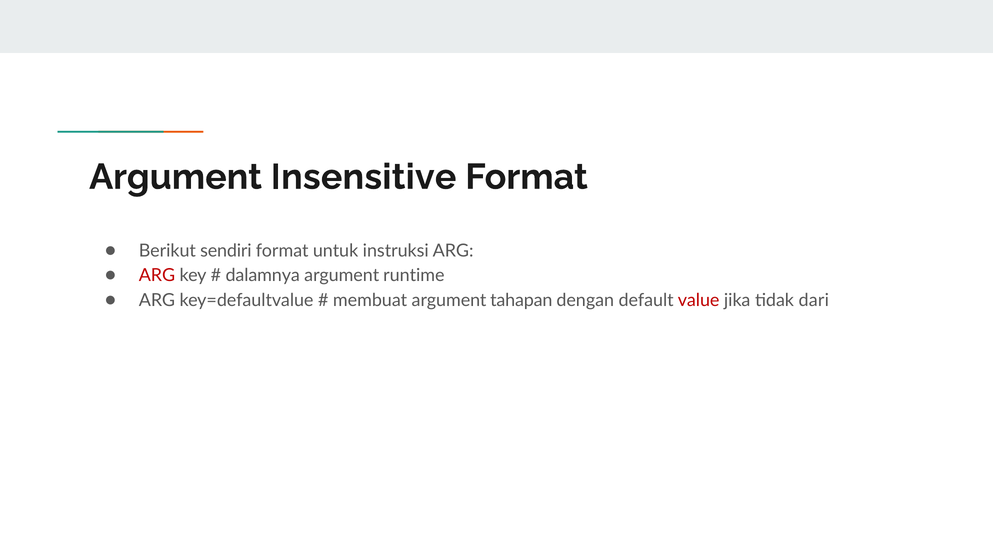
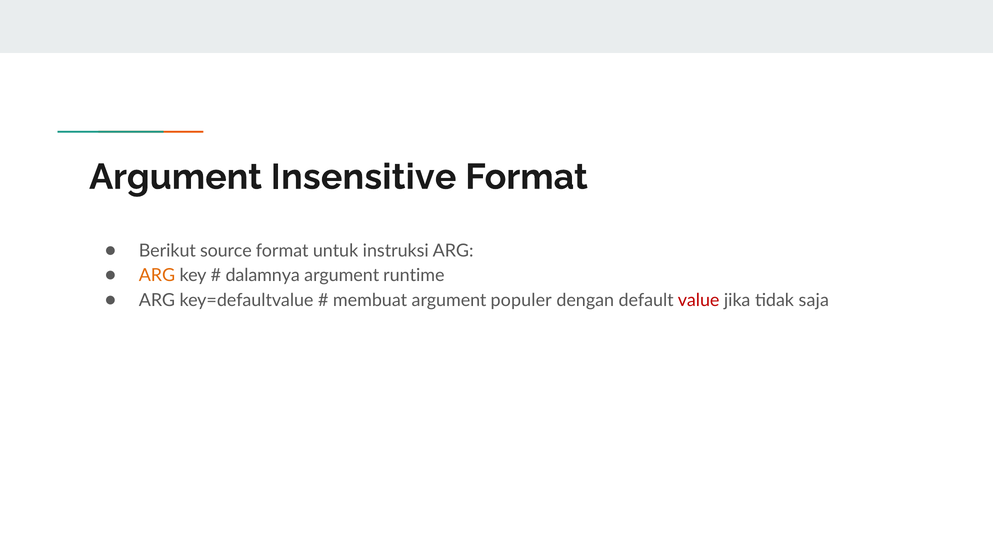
sendiri: sendiri -> source
ARG at (157, 276) colour: red -> orange
tahapan: tahapan -> populer
dari: dari -> saja
